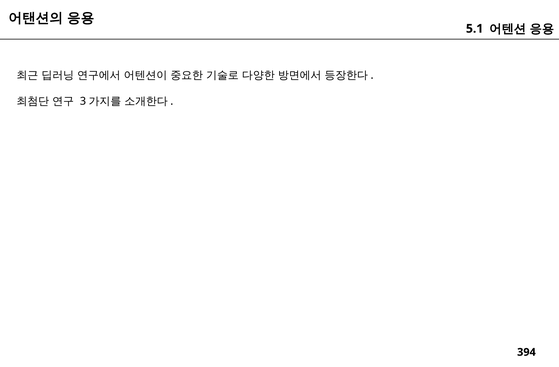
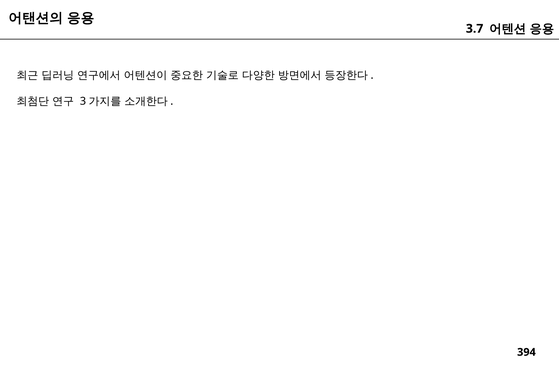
5.1: 5.1 -> 3.7
